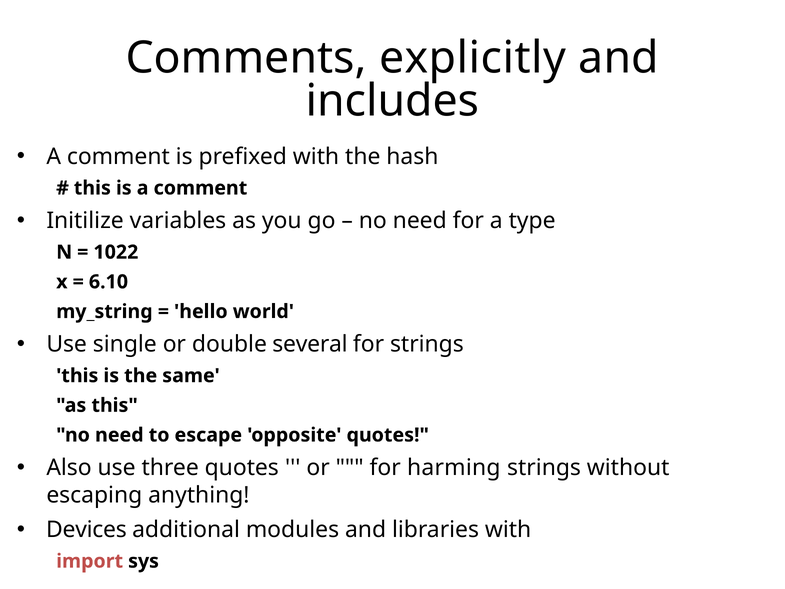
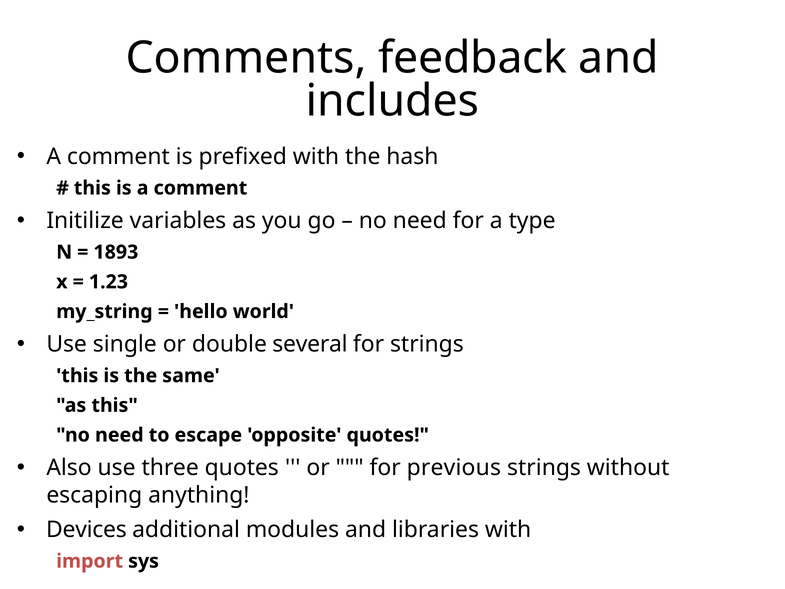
explicitly: explicitly -> feedback
1022: 1022 -> 1893
6.10: 6.10 -> 1.23
harming: harming -> previous
